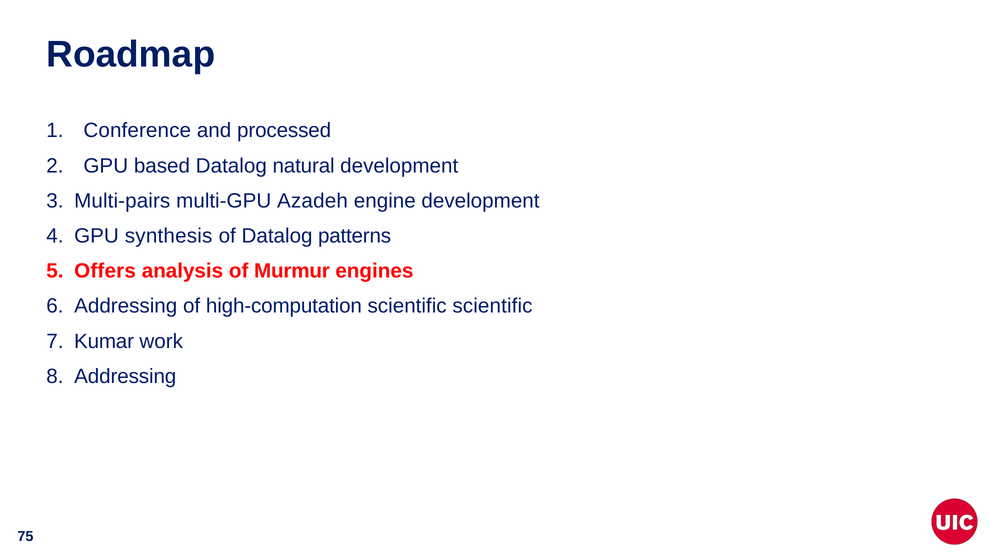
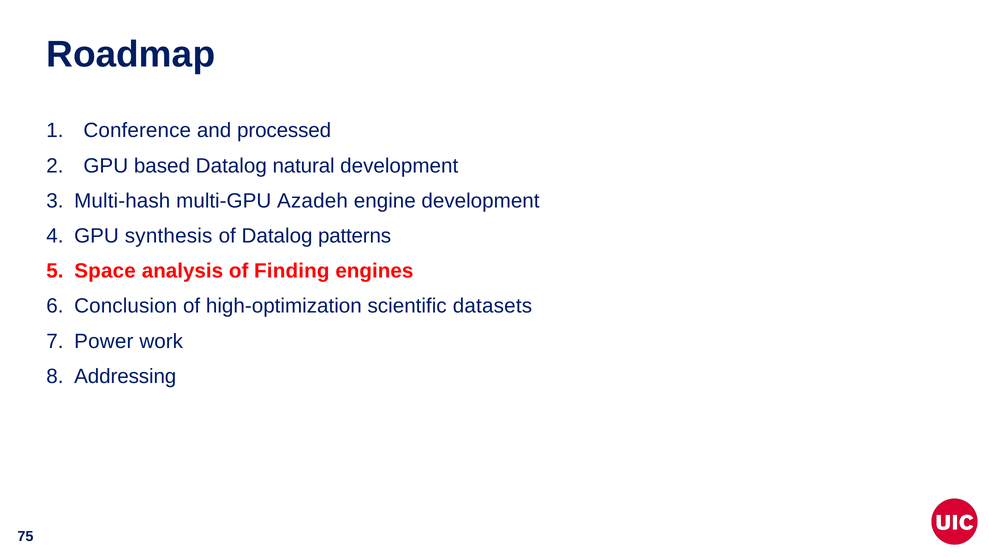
Multi-pairs: Multi-pairs -> Multi-hash
Offers: Offers -> Space
Murmur: Murmur -> Finding
Addressing at (126, 306): Addressing -> Conclusion
high-computation: high-computation -> high-optimization
scientific scientific: scientific -> datasets
Kumar: Kumar -> Power
